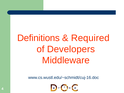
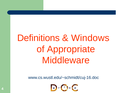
Required: Required -> Windows
Developers: Developers -> Appropriate
